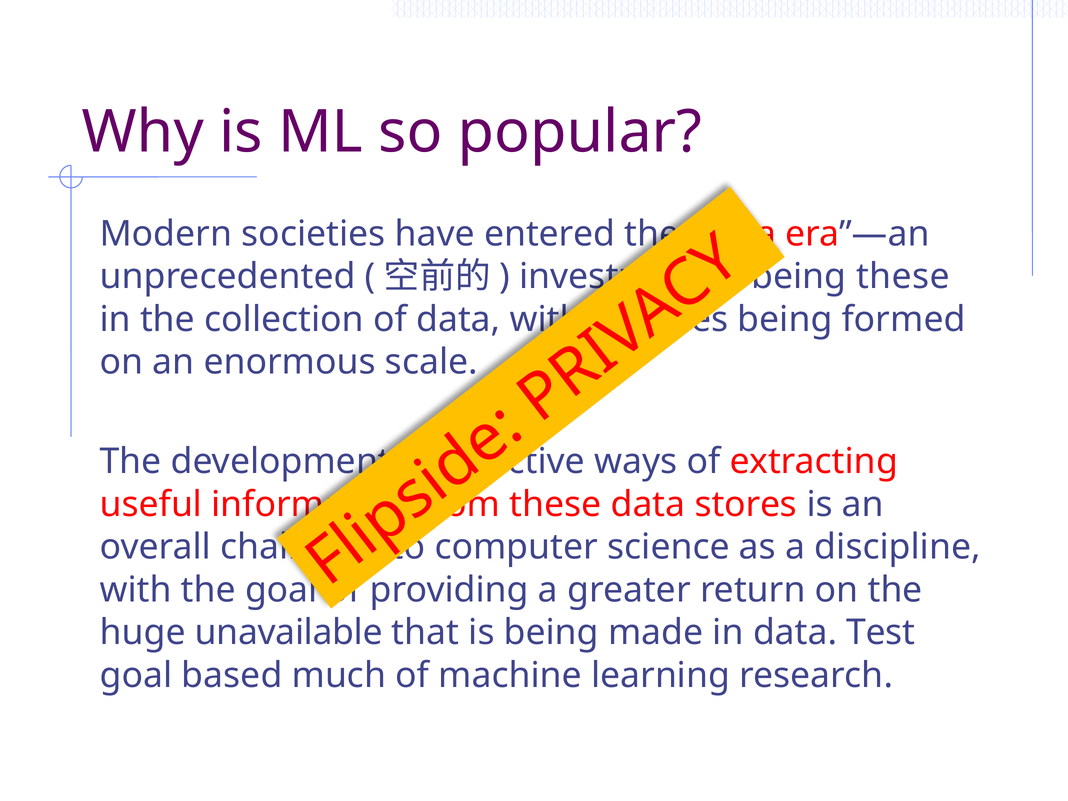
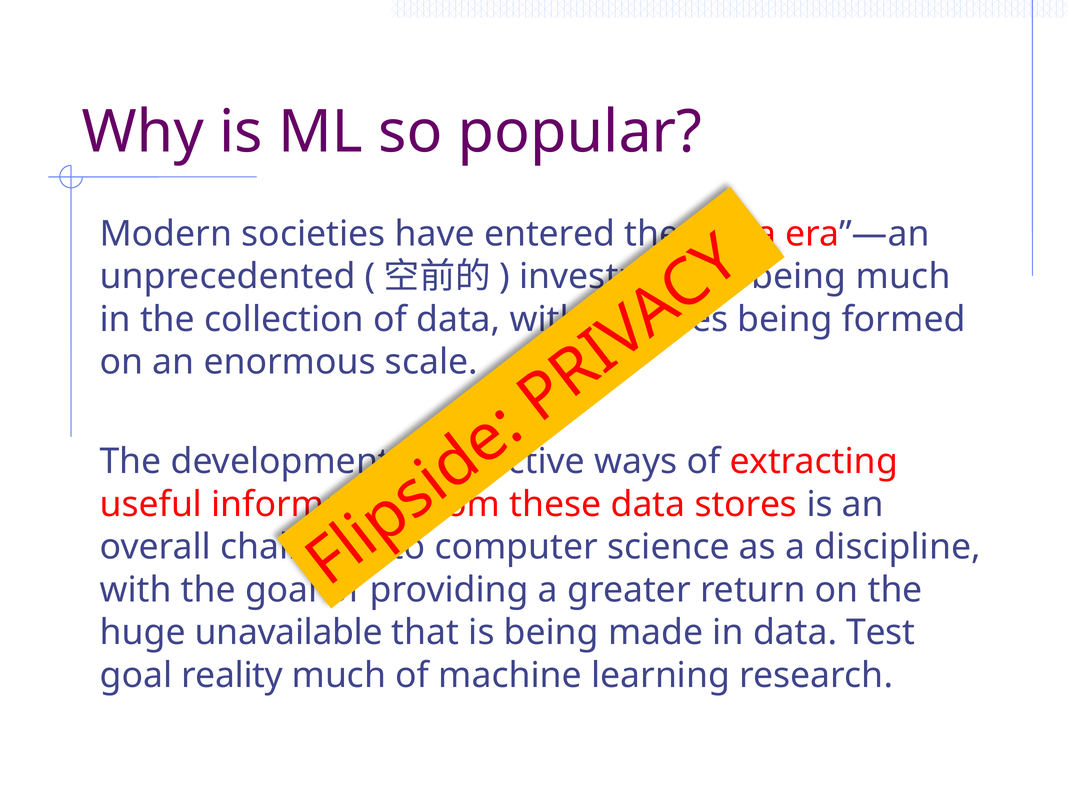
these at (903, 277): these -> much
based: based -> reality
